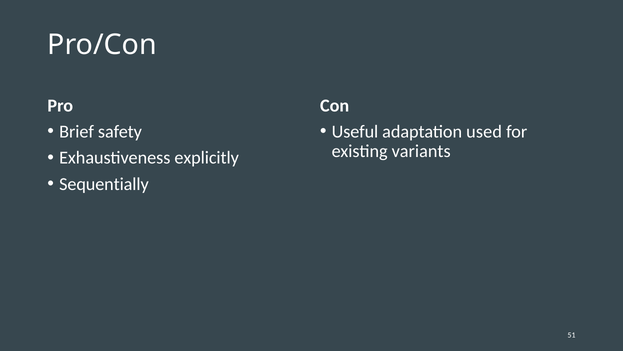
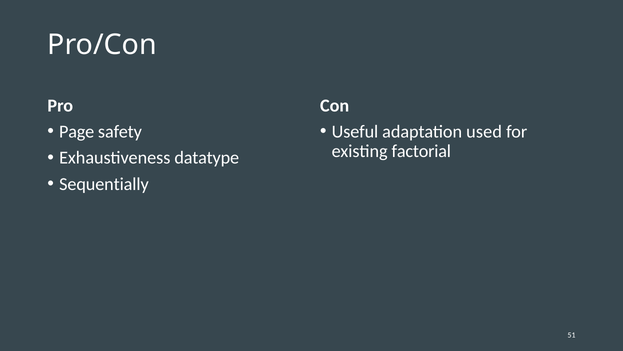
Brief: Brief -> Page
variants: variants -> factorial
explicitly: explicitly -> datatype
